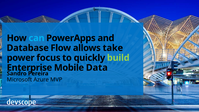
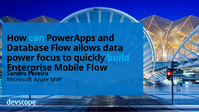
take: take -> data
build colour: light green -> light blue
Mobile Data: Data -> Flow
